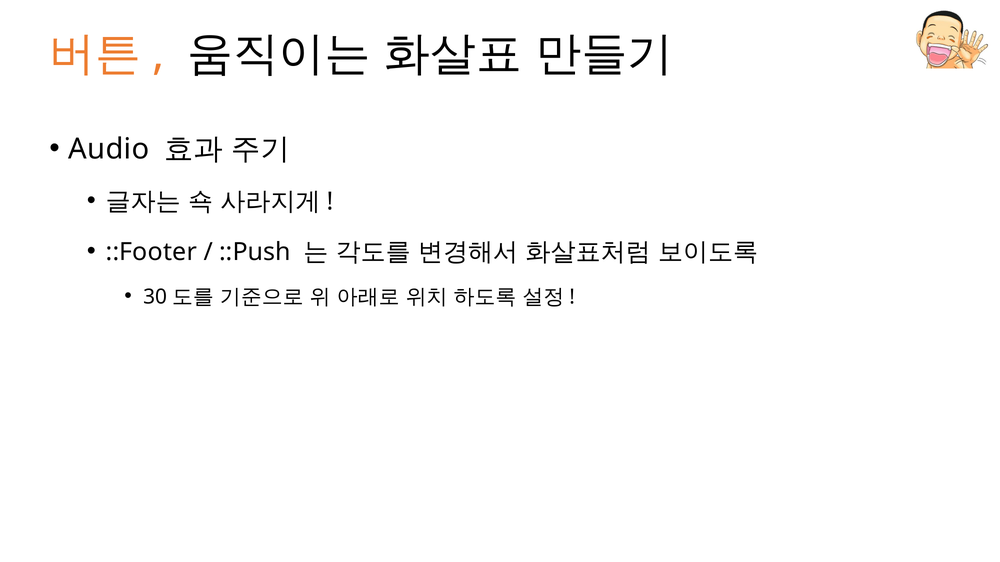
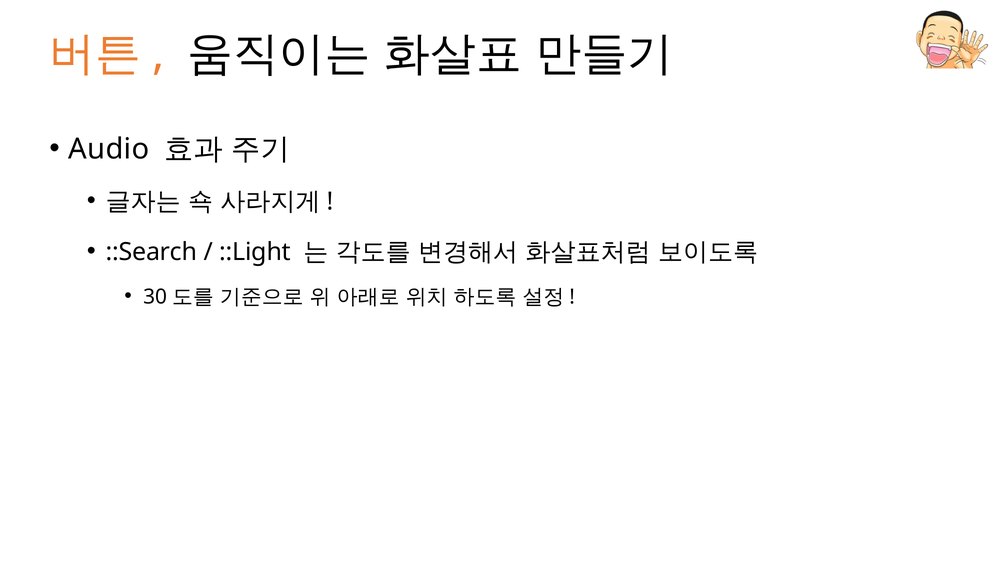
::Footer: ::Footer -> ::Search
::Push: ::Push -> ::Light
